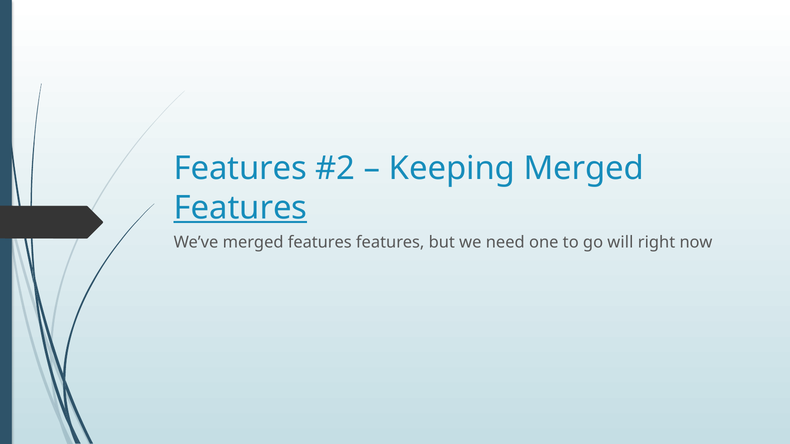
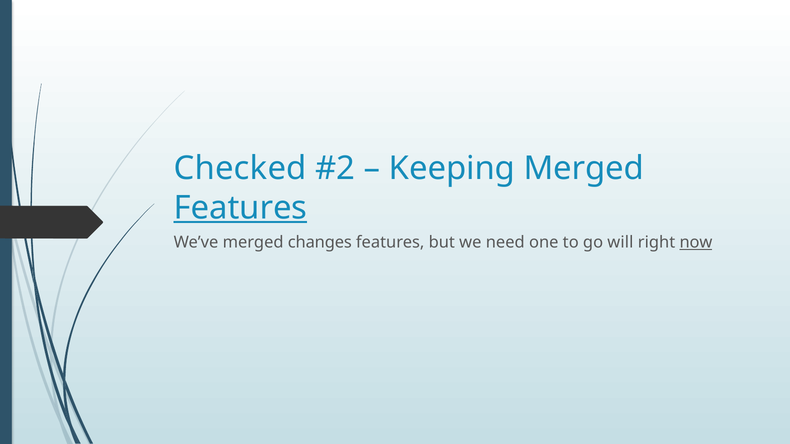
Features at (240, 169): Features -> Checked
We’ve merged features: features -> changes
now underline: none -> present
